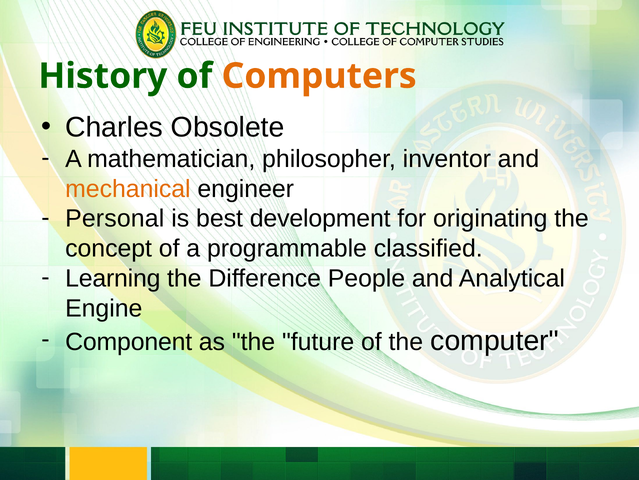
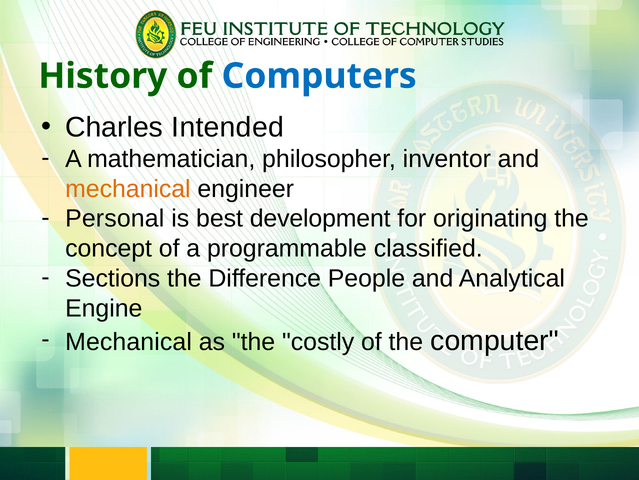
Computers colour: orange -> blue
Obsolete: Obsolete -> Intended
Learning: Learning -> Sections
Component at (129, 341): Component -> Mechanical
future: future -> costly
